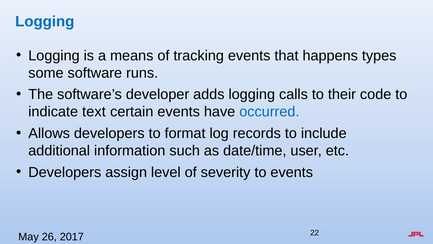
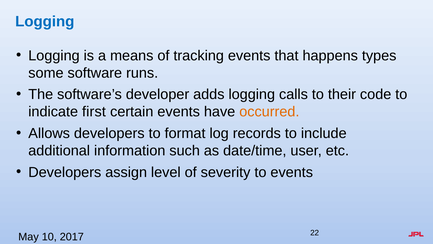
text: text -> first
occurred colour: blue -> orange
26: 26 -> 10
